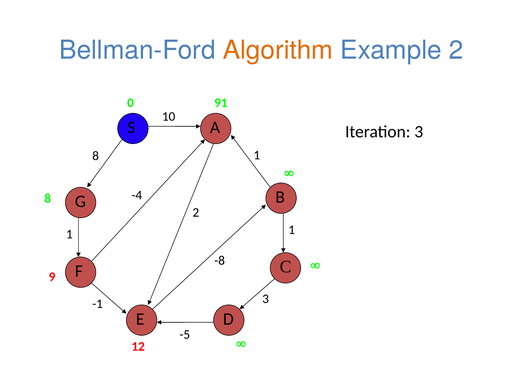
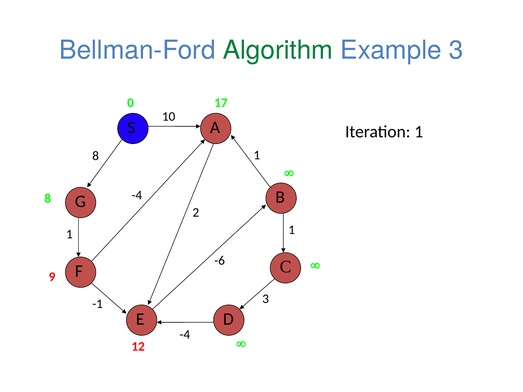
Algorithm colour: orange -> green
Example 2: 2 -> 3
91: 91 -> 17
Iteration 3: 3 -> 1
-8: -8 -> -6
-5 at (185, 335): -5 -> -4
